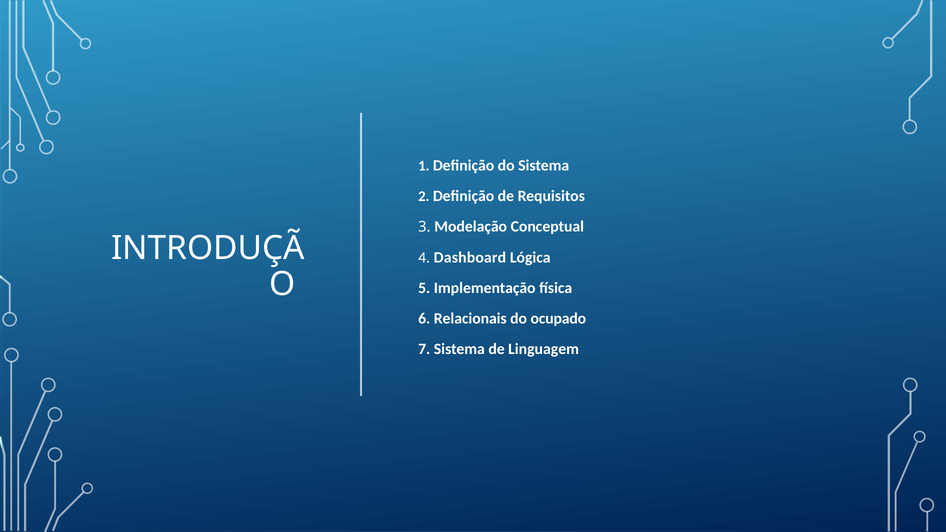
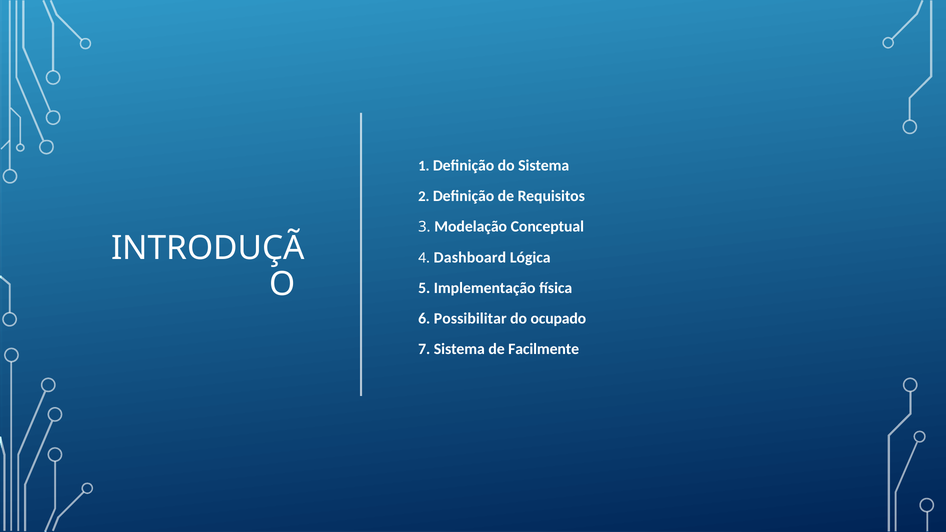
Relacionais: Relacionais -> Possibilitar
Linguagem: Linguagem -> Facilmente
